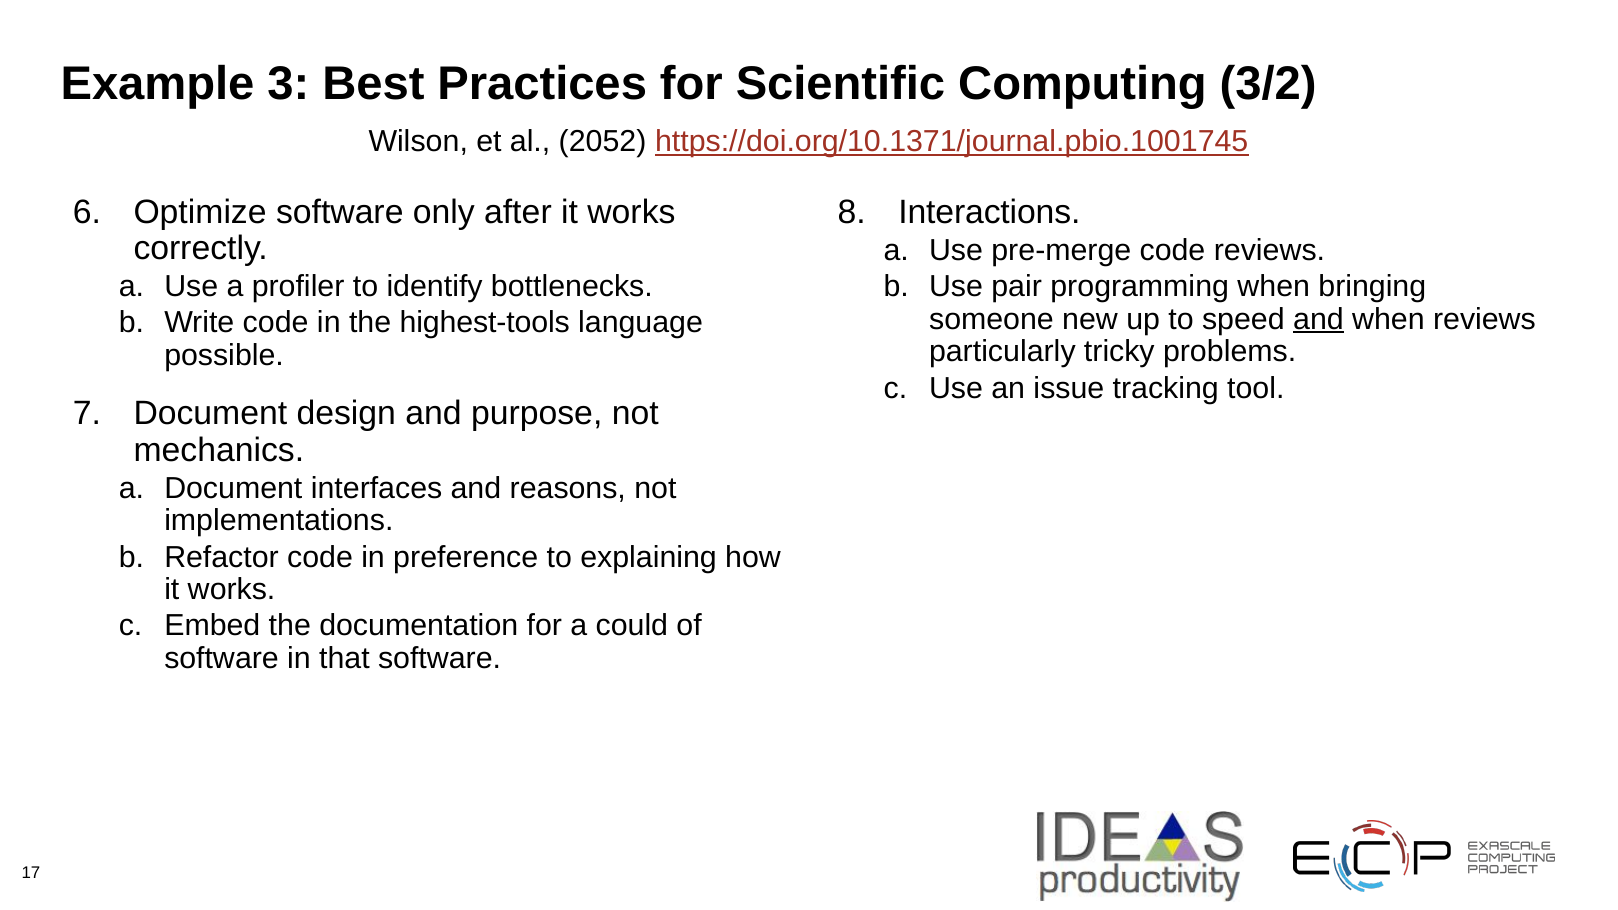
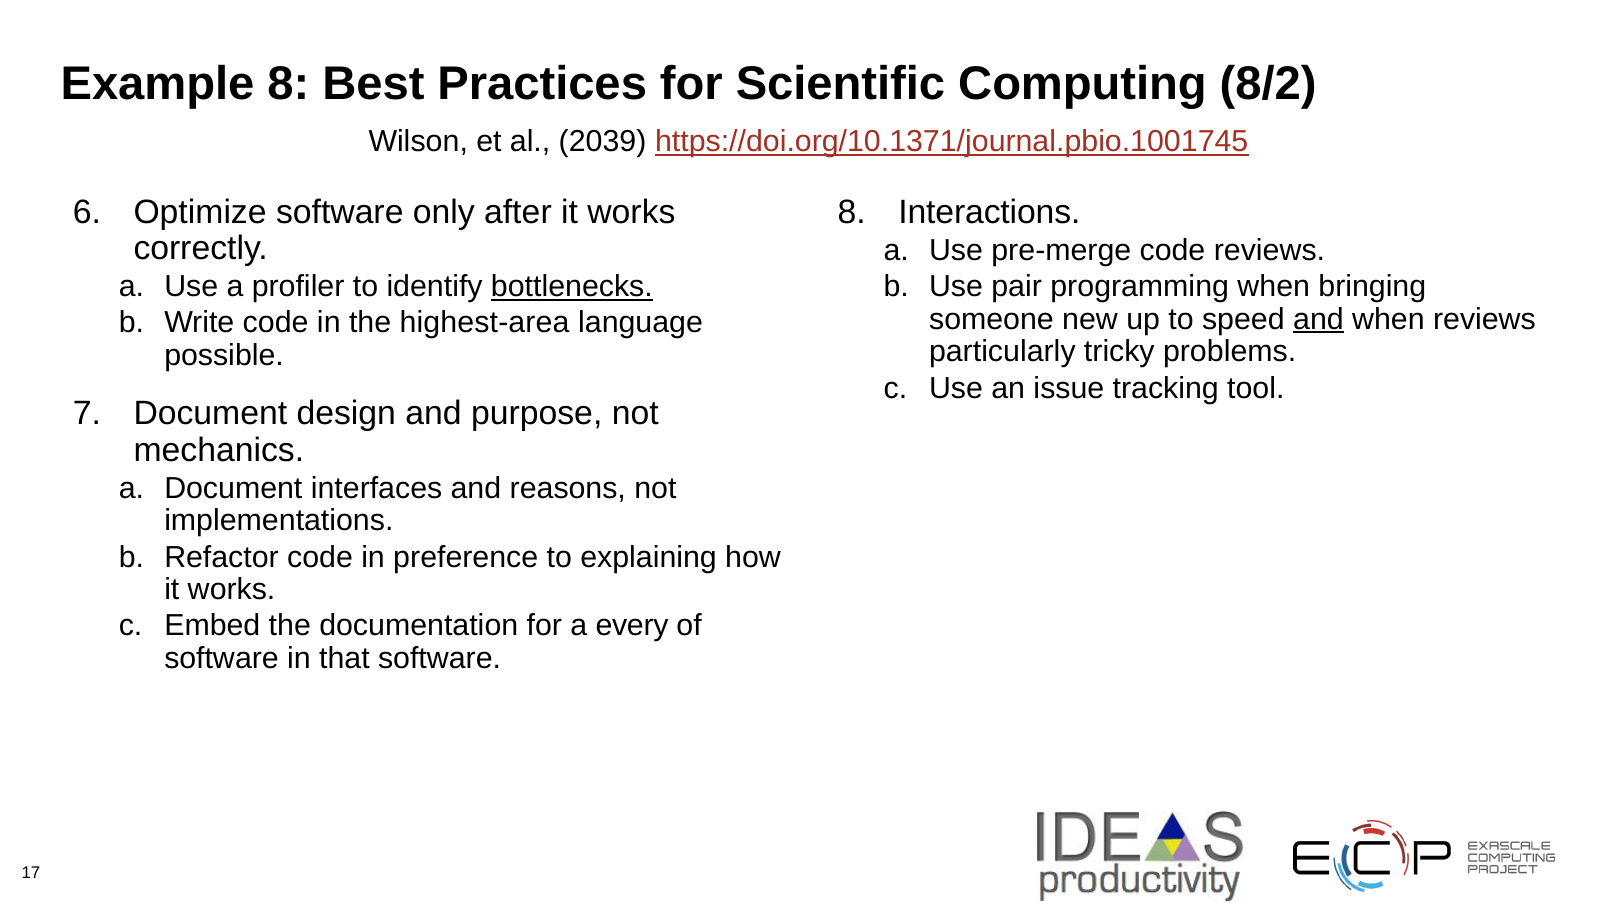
Example 3: 3 -> 8
3/2: 3/2 -> 8/2
2052: 2052 -> 2039
bottlenecks underline: none -> present
highest-tools: highest-tools -> highest-area
could: could -> every
